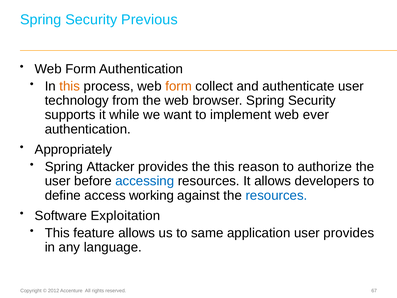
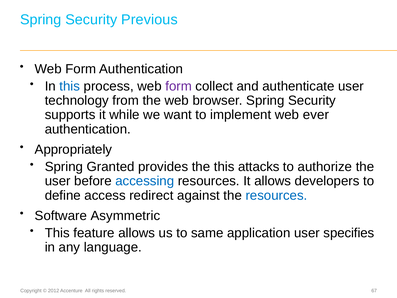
this at (70, 86) colour: orange -> blue
form at (179, 86) colour: orange -> purple
Attacker: Attacker -> Granted
reason: reason -> attacks
working: working -> redirect
Exploitation: Exploitation -> Asymmetric
user provides: provides -> specifies
